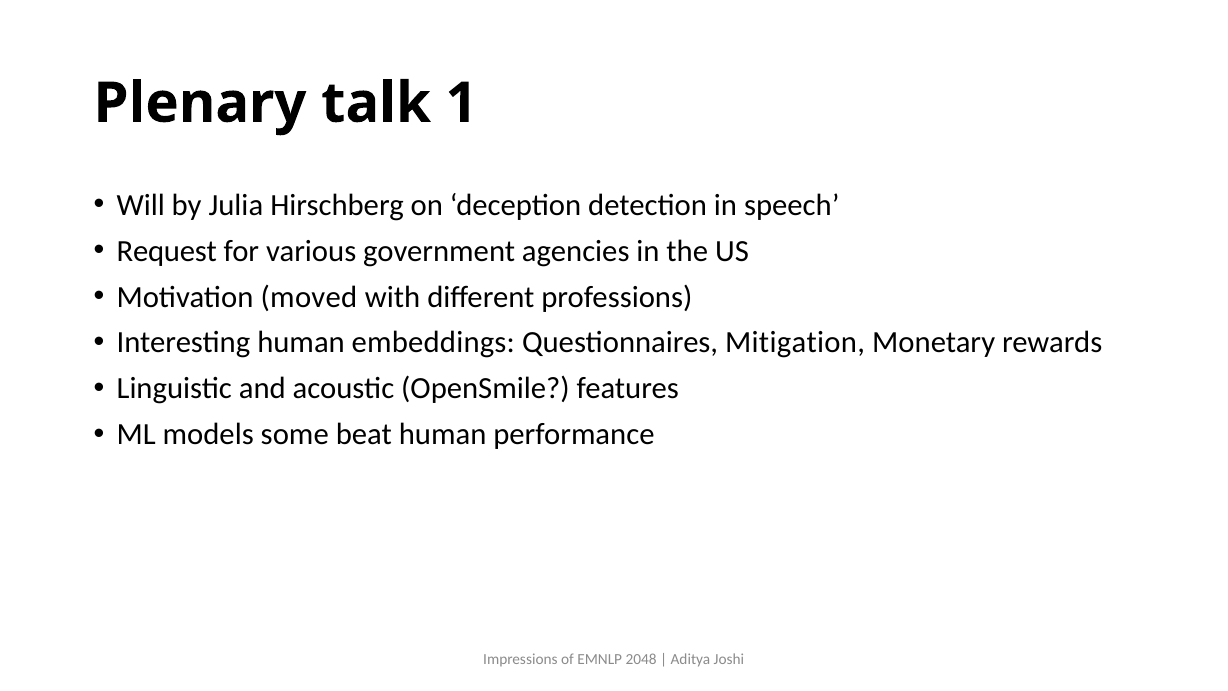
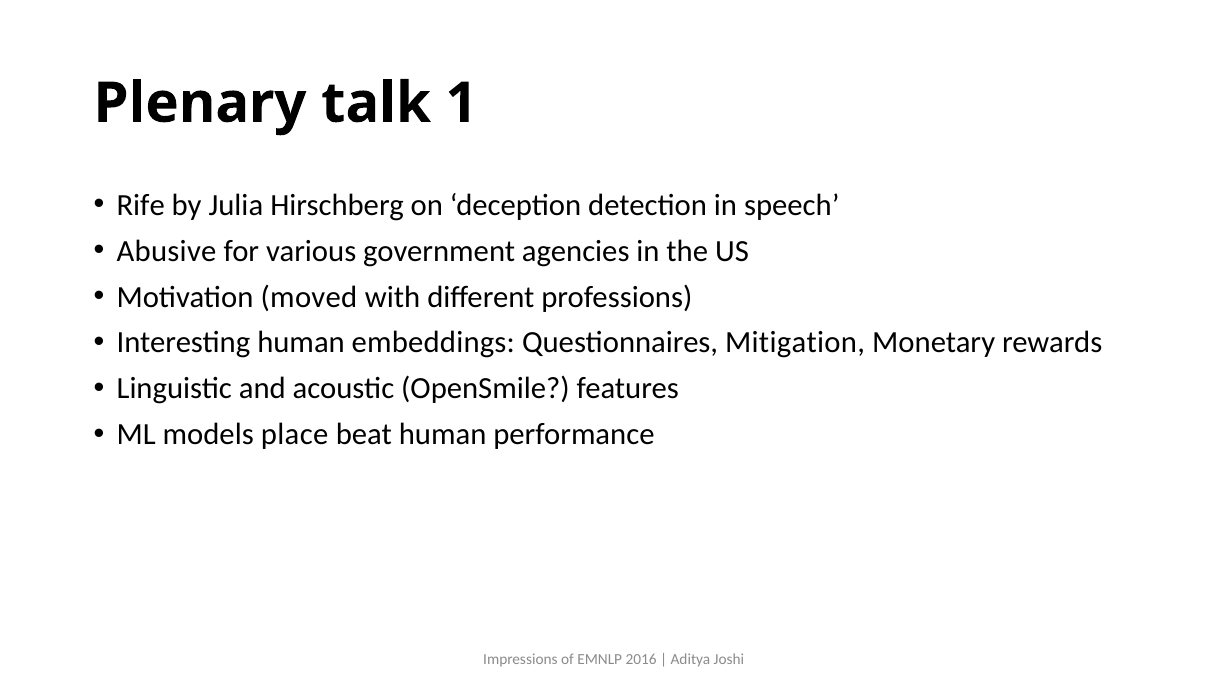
Will: Will -> Rife
Request: Request -> Abusive
some: some -> place
2048: 2048 -> 2016
